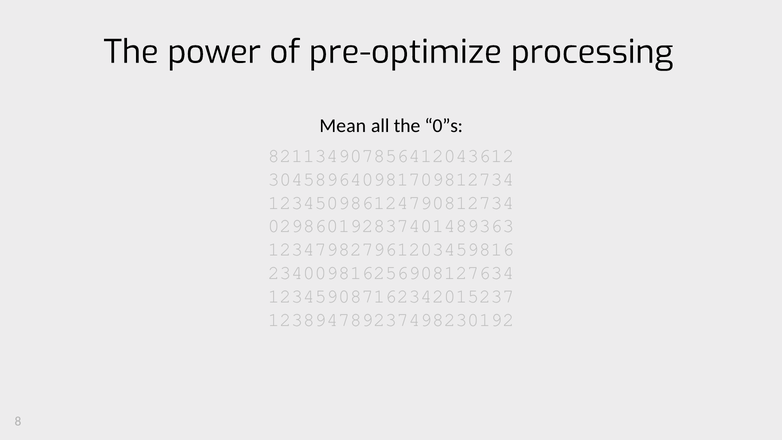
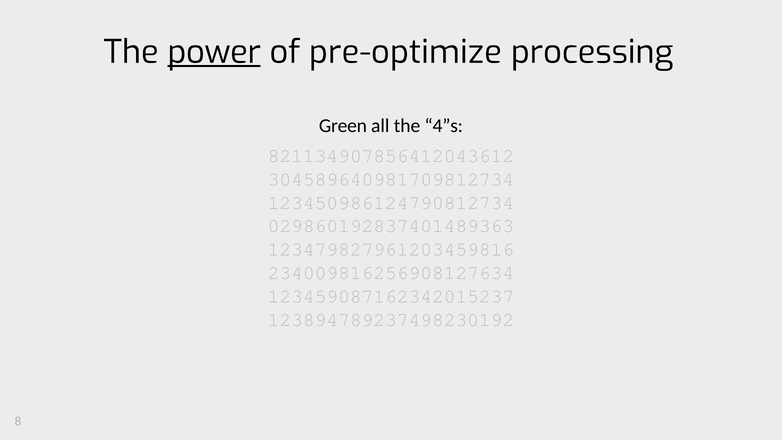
power underline: none -> present
Mean: Mean -> Green
0”s: 0”s -> 4”s
